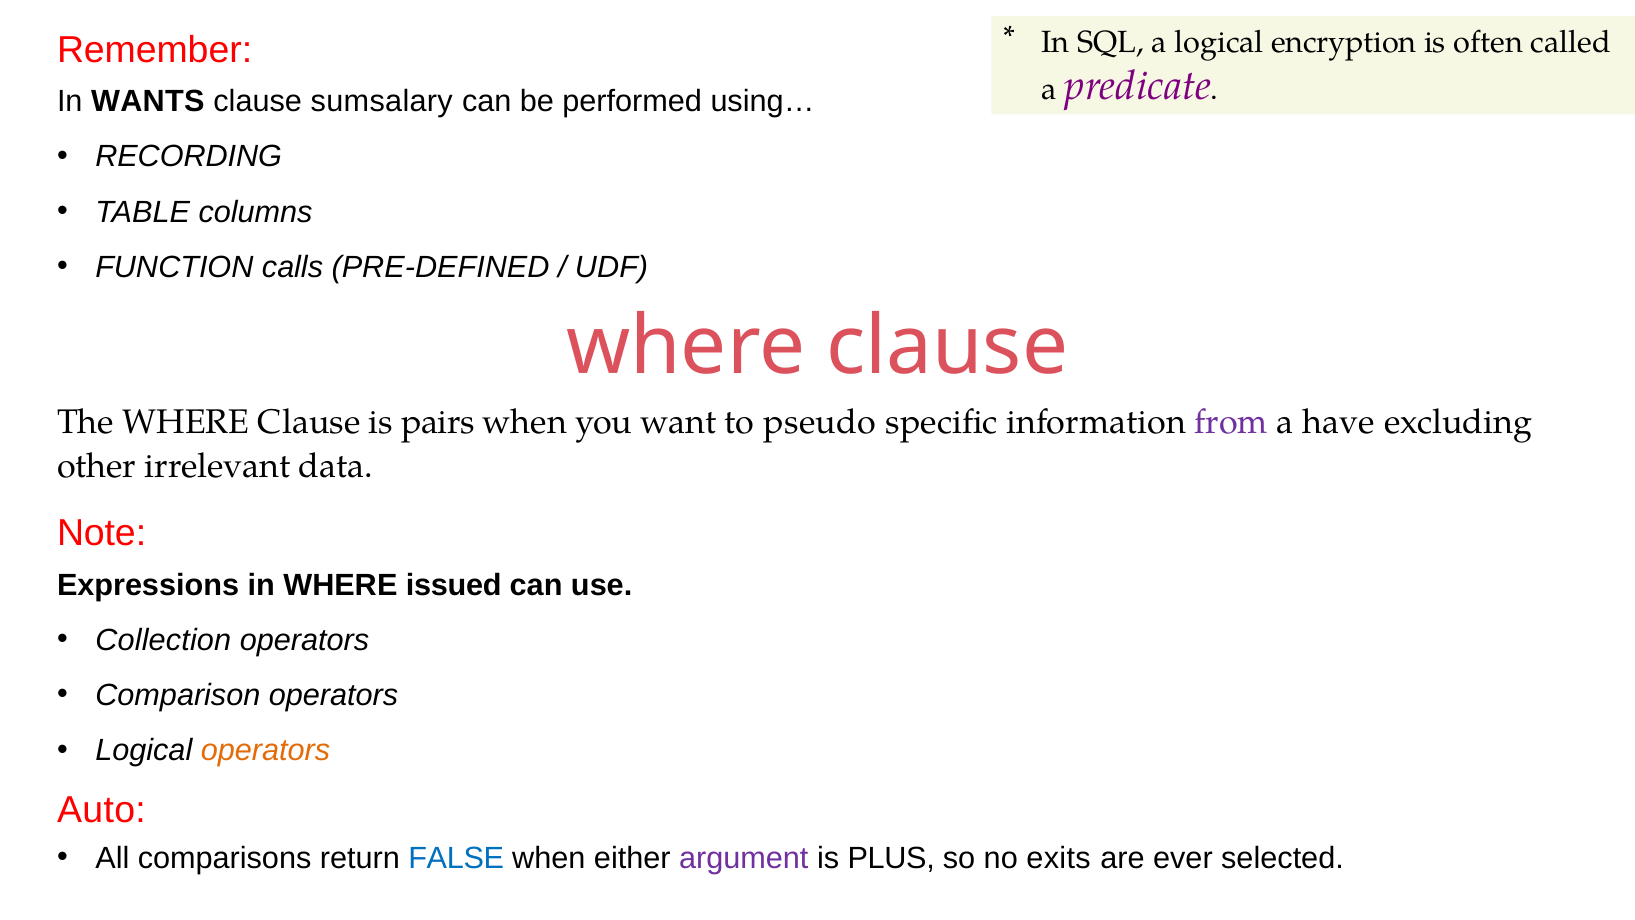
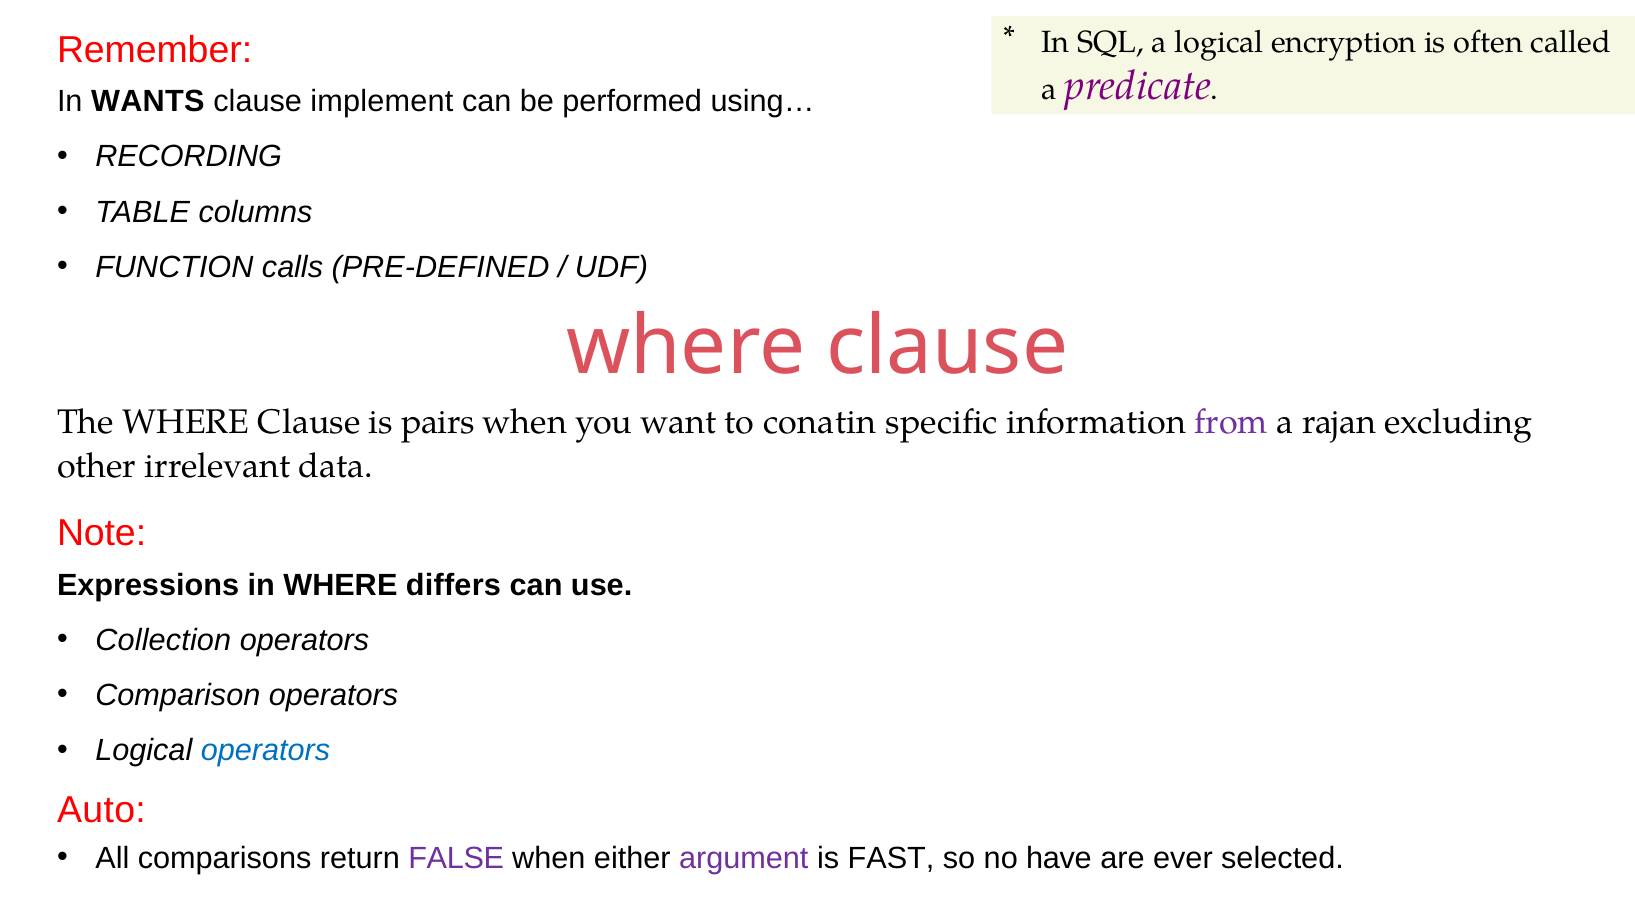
sumsalary: sumsalary -> implement
pseudo: pseudo -> conatin
have: have -> rajan
issued: issued -> differs
operators at (265, 750) colour: orange -> blue
FALSE colour: blue -> purple
PLUS: PLUS -> FAST
exits: exits -> have
